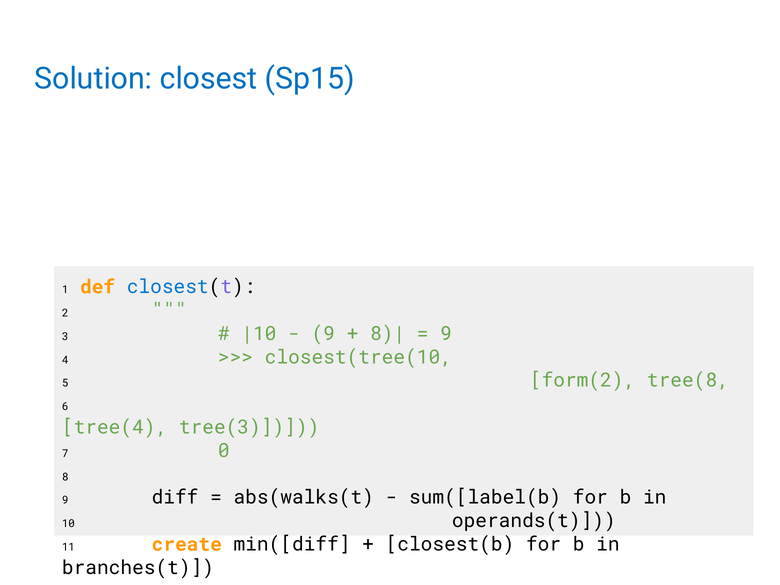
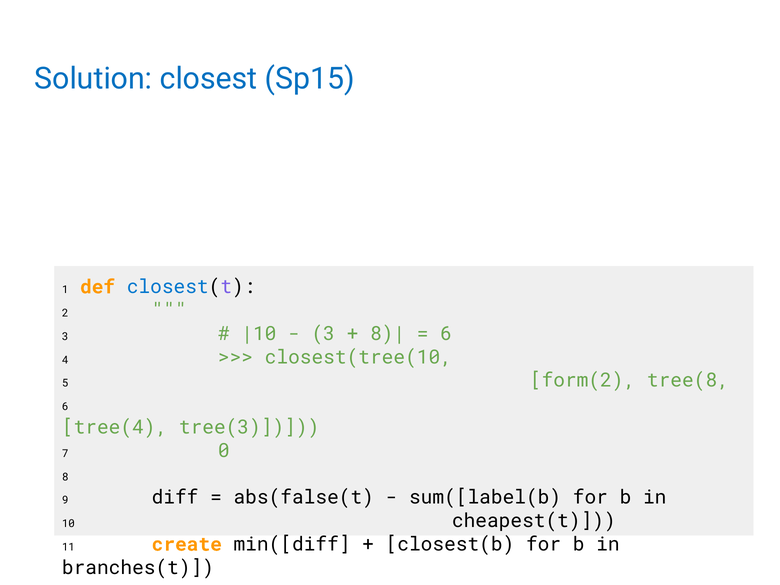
9 at (323, 334): 9 -> 3
9 at (446, 334): 9 -> 6
abs(walks(t: abs(walks(t -> abs(false(t
operands(t: operands(t -> cheapest(t
